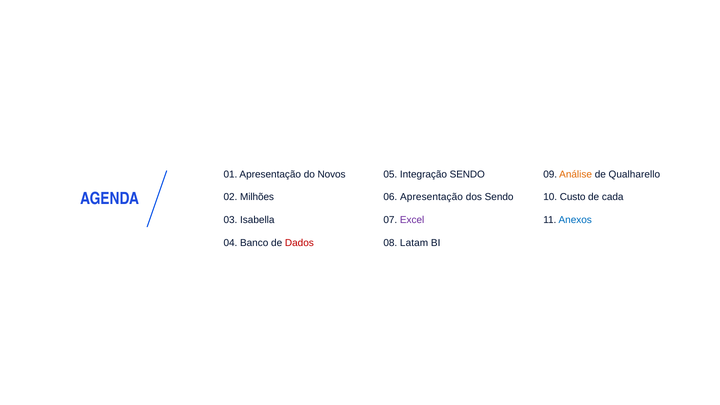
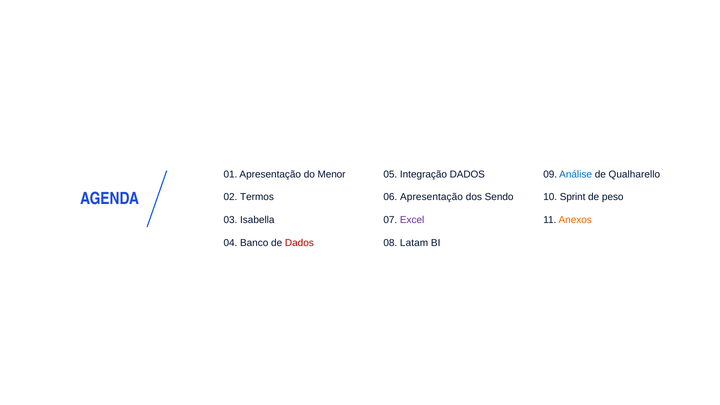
Análise colour: orange -> blue
Novos: Novos -> Menor
Integração SENDO: SENDO -> DADOS
Milhões: Milhões -> Termos
Custo: Custo -> Sprint
cada: cada -> peso
Anexos colour: blue -> orange
